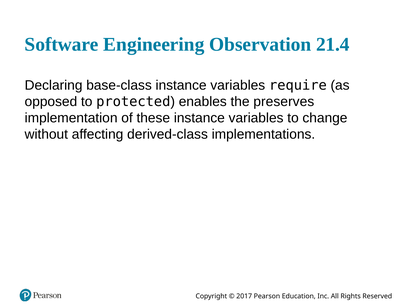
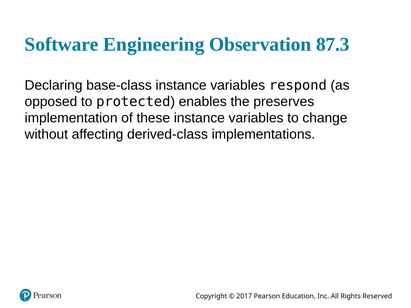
21.4: 21.4 -> 87.3
require: require -> respond
